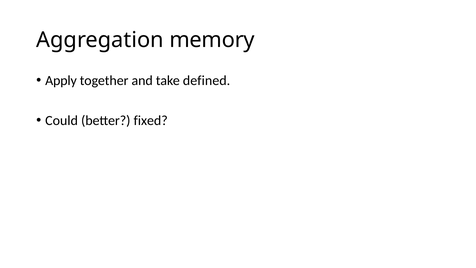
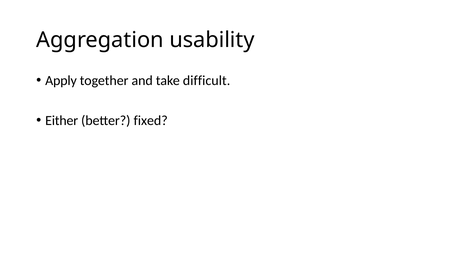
memory: memory -> usability
defined: defined -> difficult
Could: Could -> Either
